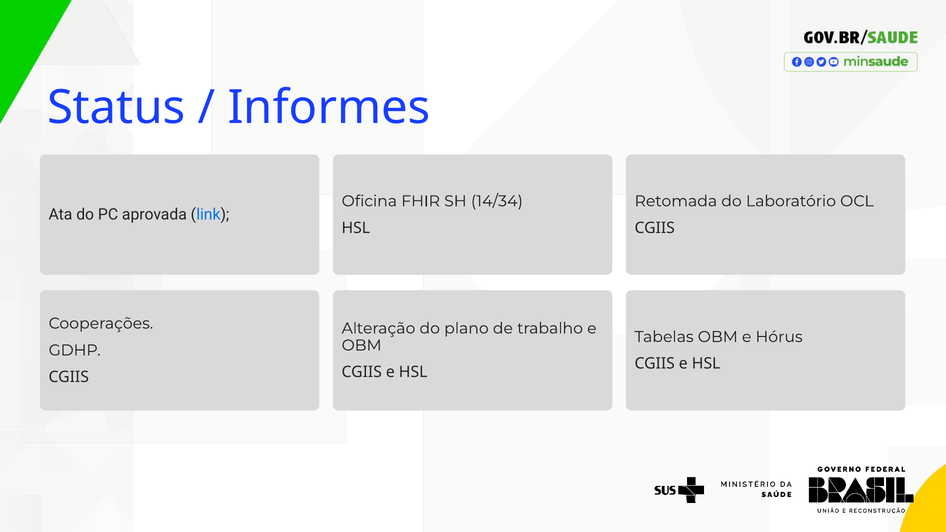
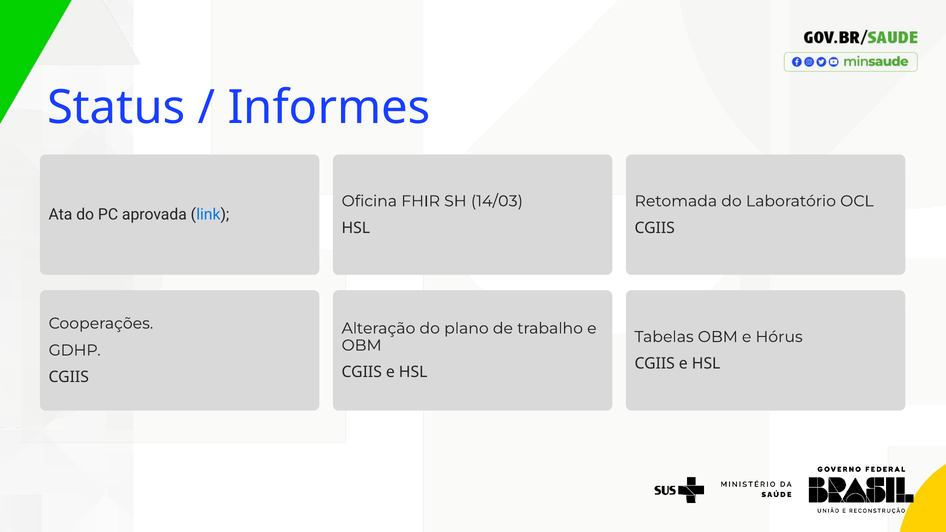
14/34: 14/34 -> 14/03
